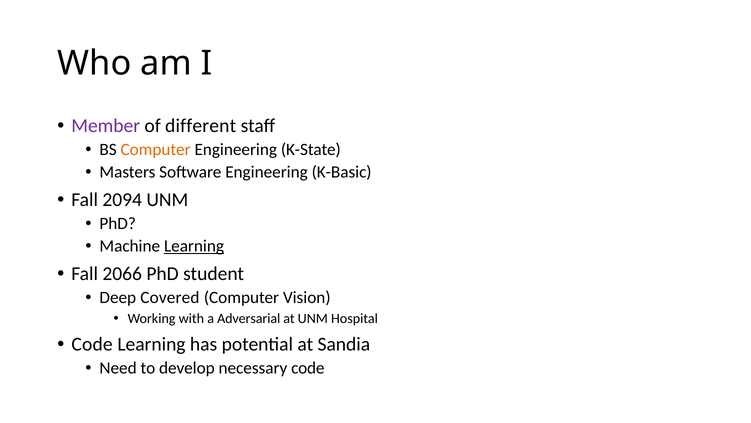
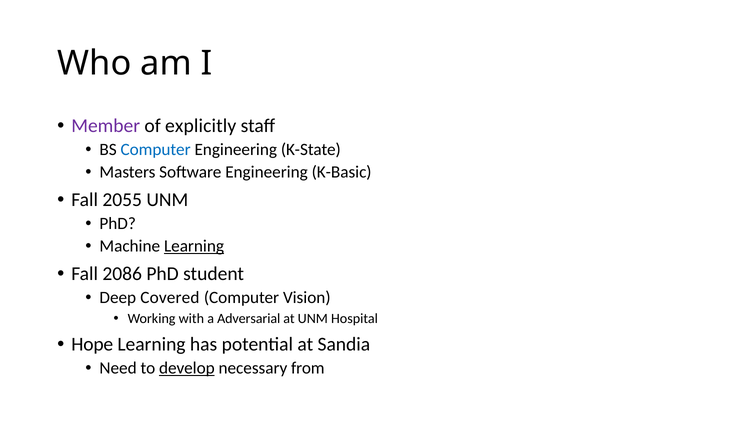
different: different -> explicitly
Computer at (156, 149) colour: orange -> blue
2094: 2094 -> 2055
2066: 2066 -> 2086
Code at (92, 344): Code -> Hope
develop underline: none -> present
necessary code: code -> from
